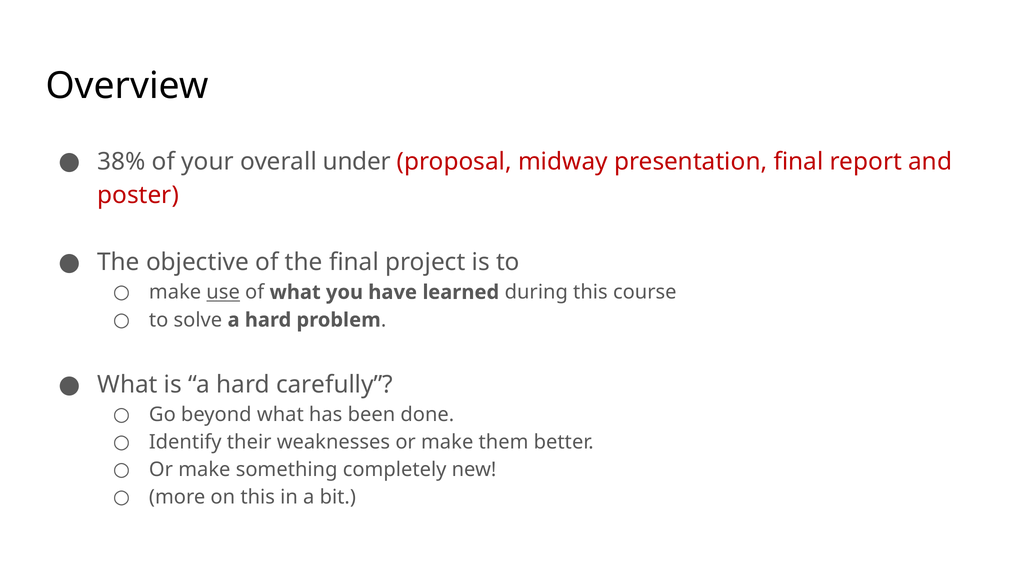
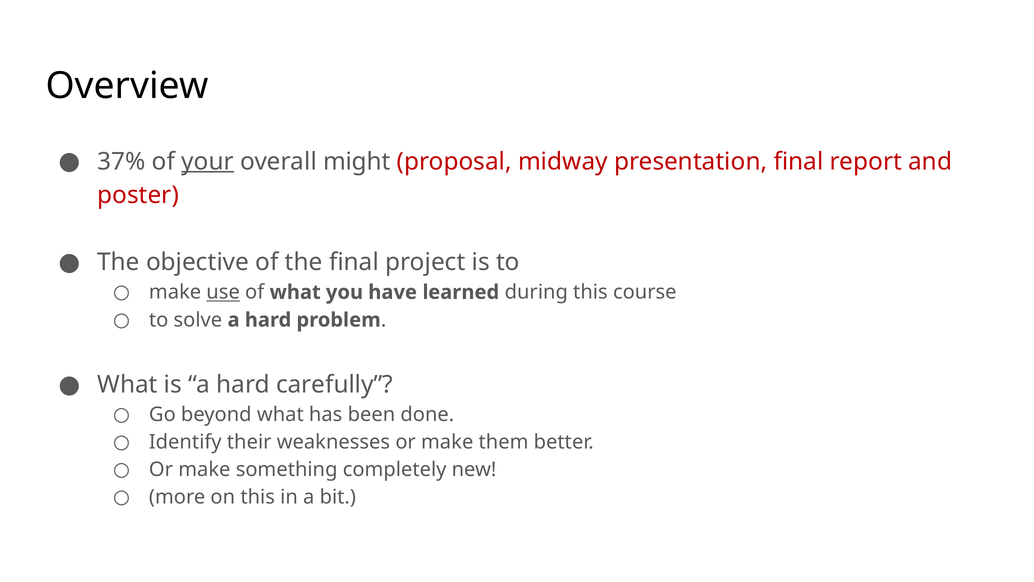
38%: 38% -> 37%
your underline: none -> present
under: under -> might
